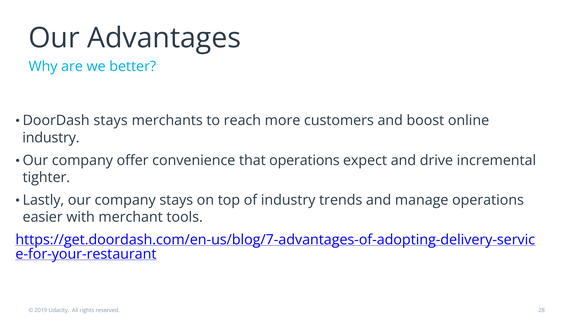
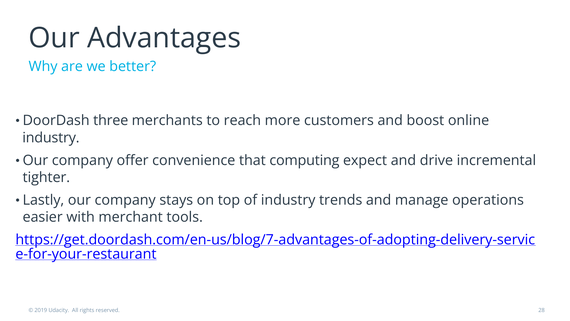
DoorDash stays: stays -> three
that operations: operations -> computing
